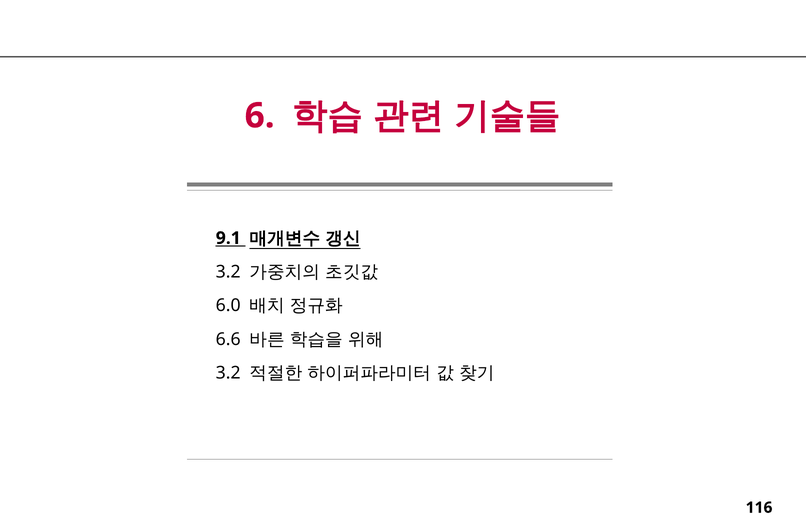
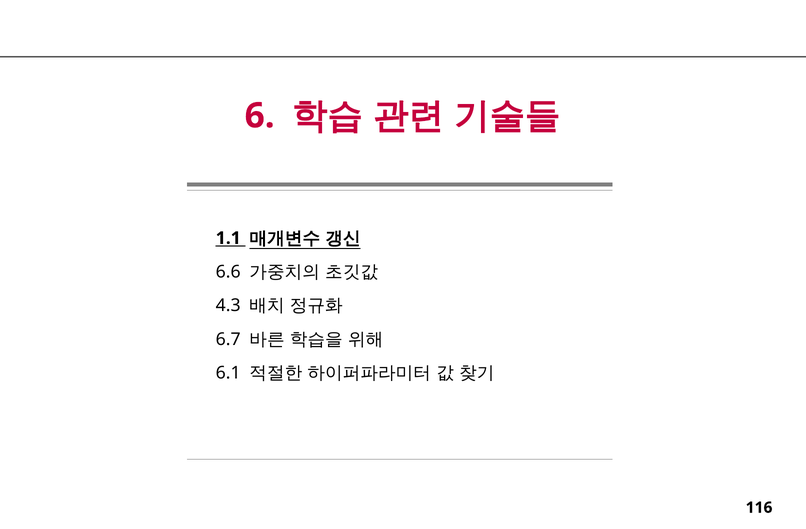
9.1: 9.1 -> 1.1
3.2 at (228, 272): 3.2 -> 6.6
6.0: 6.0 -> 4.3
6.6: 6.6 -> 6.7
3.2 at (228, 373): 3.2 -> 6.1
